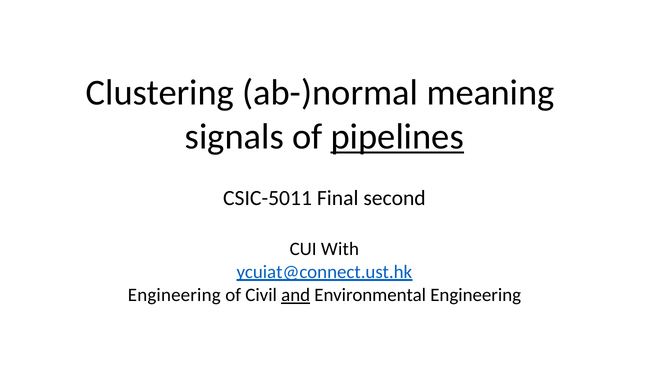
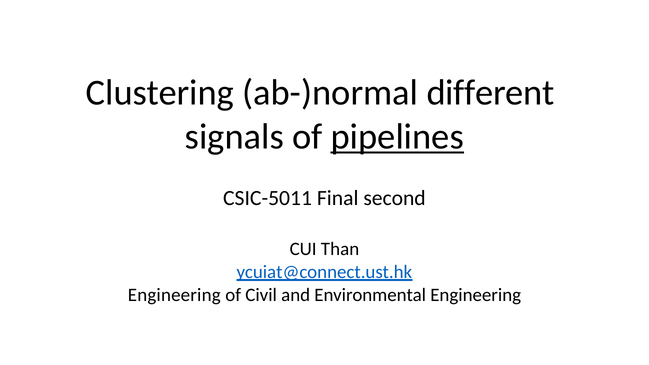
meaning: meaning -> different
With: With -> Than
and underline: present -> none
